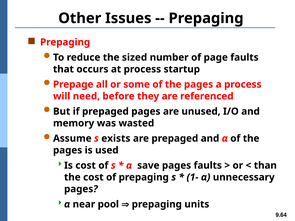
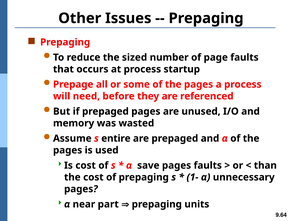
exists: exists -> entire
pool: pool -> part
